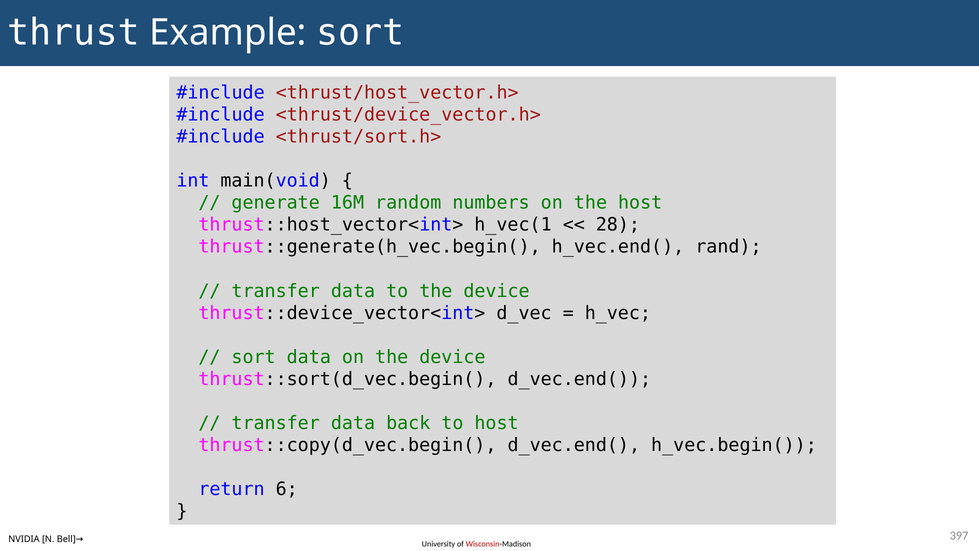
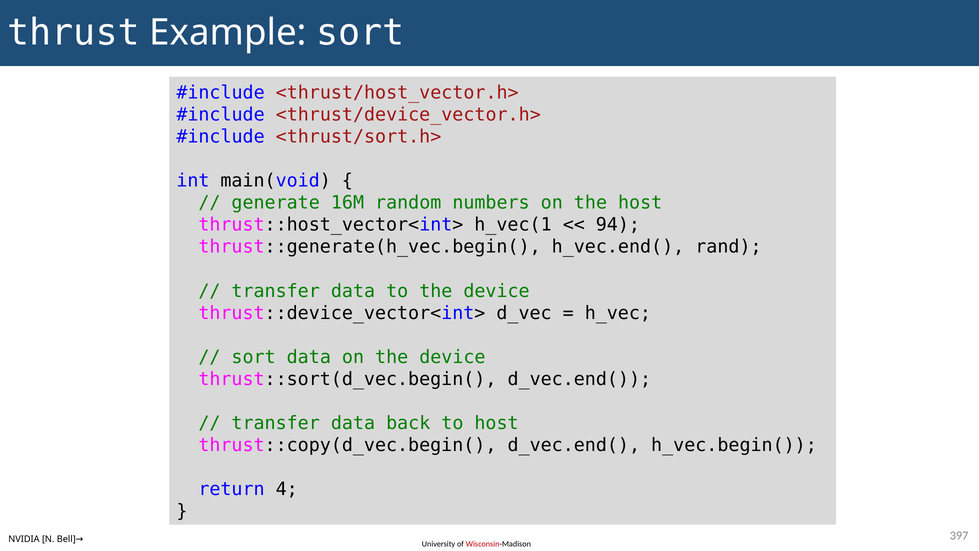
28: 28 -> 94
6: 6 -> 4
